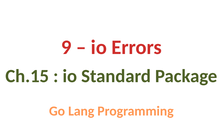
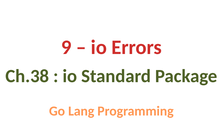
Ch.15: Ch.15 -> Ch.38
